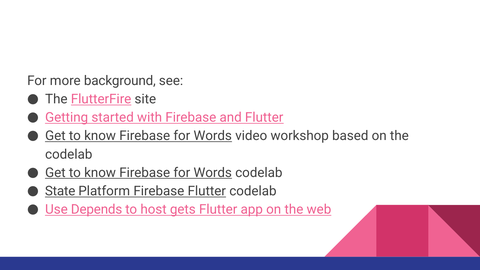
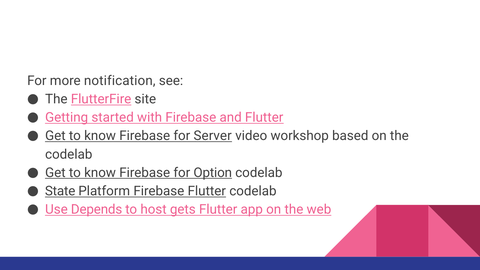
background: background -> notification
Words at (213, 136): Words -> Server
Words at (213, 173): Words -> Option
